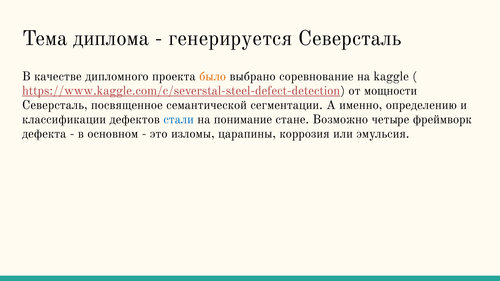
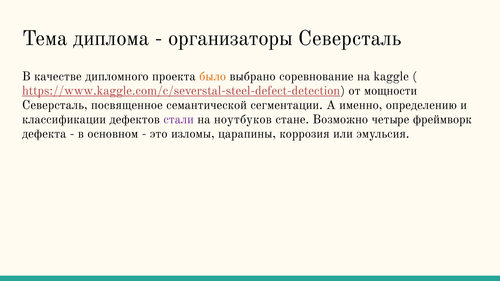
генерируется: генерируется -> организаторы
стали colour: blue -> purple
понимание: понимание -> ноутбуков
